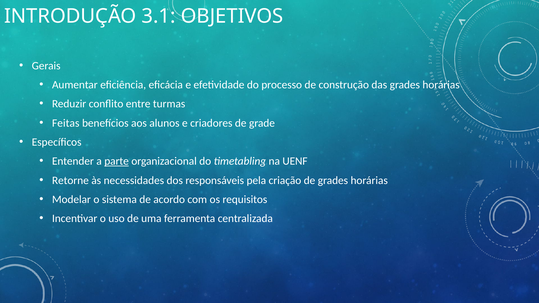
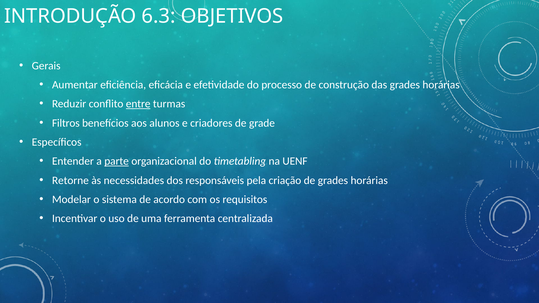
3.1: 3.1 -> 6.3
entre underline: none -> present
Feitas: Feitas -> Filtros
